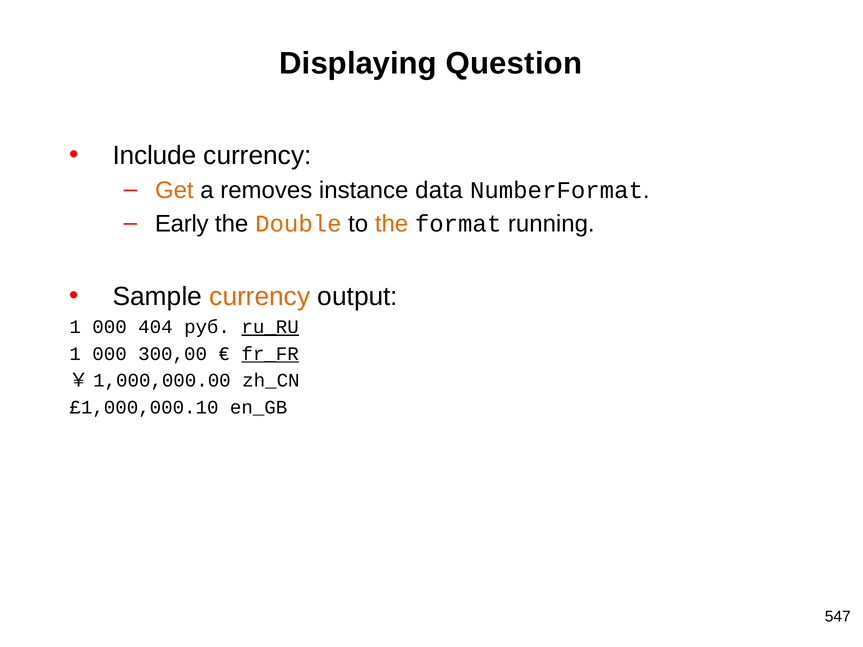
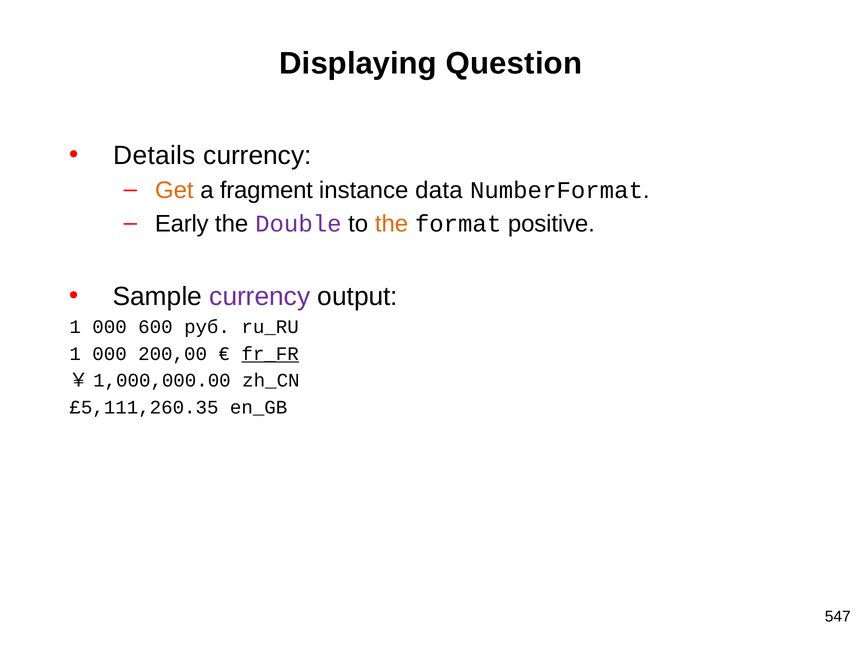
Include: Include -> Details
removes: removes -> fragment
Double colour: orange -> purple
running: running -> positive
currency at (260, 296) colour: orange -> purple
404: 404 -> 600
ru_RU underline: present -> none
300,00: 300,00 -> 200,00
£1,000,000.10: £1,000,000.10 -> £5,111,260.35
